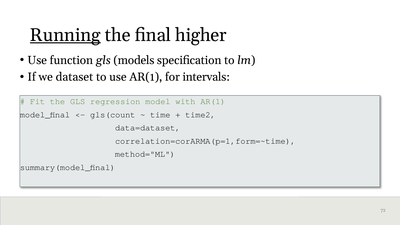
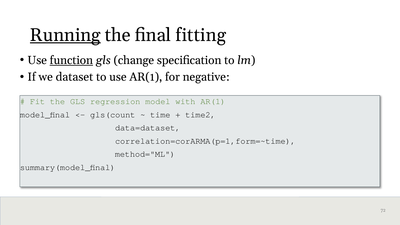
higher: higher -> fitting
function underline: none -> present
models: models -> change
intervals: intervals -> negative
